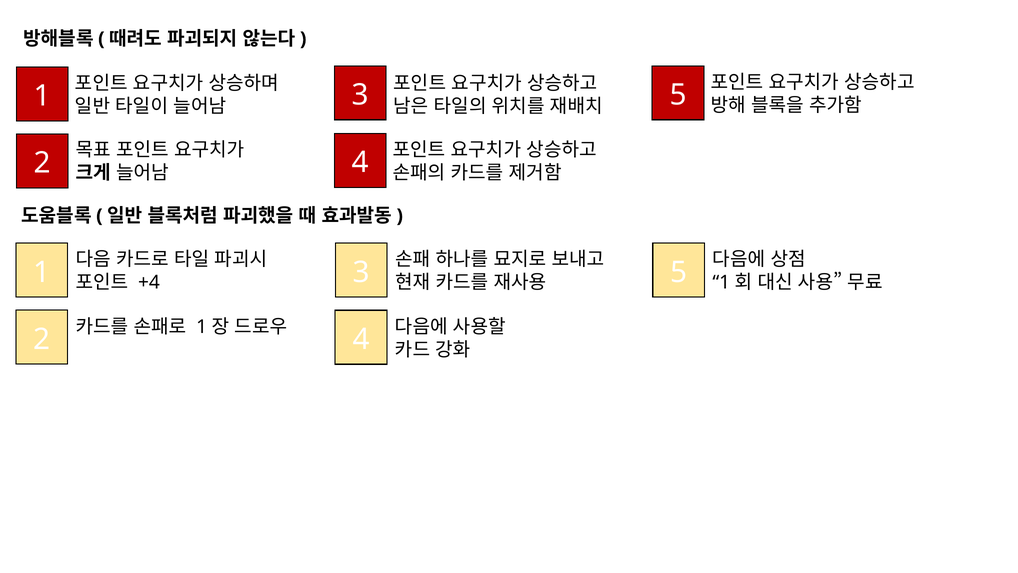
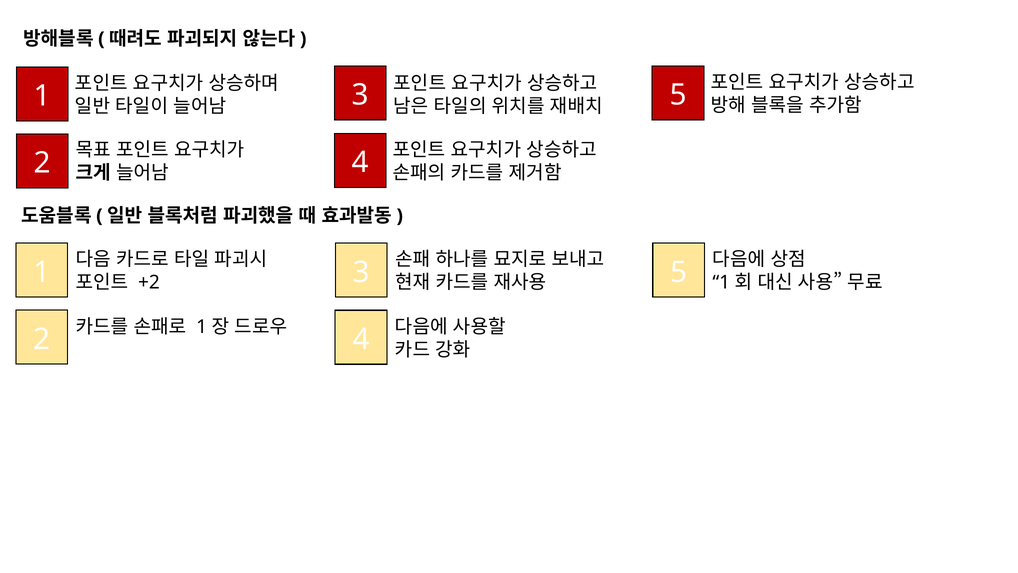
+4: +4 -> +2
